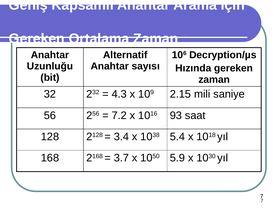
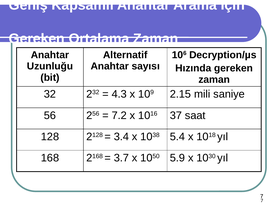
93: 93 -> 37
